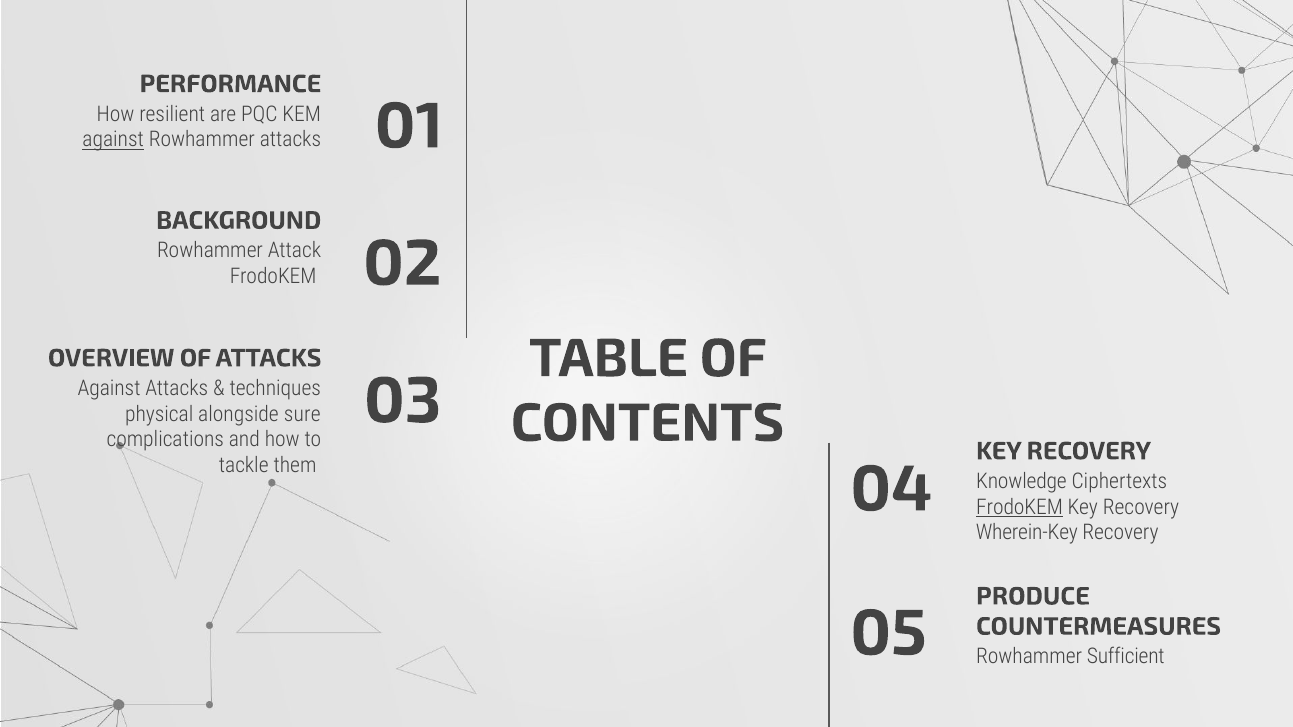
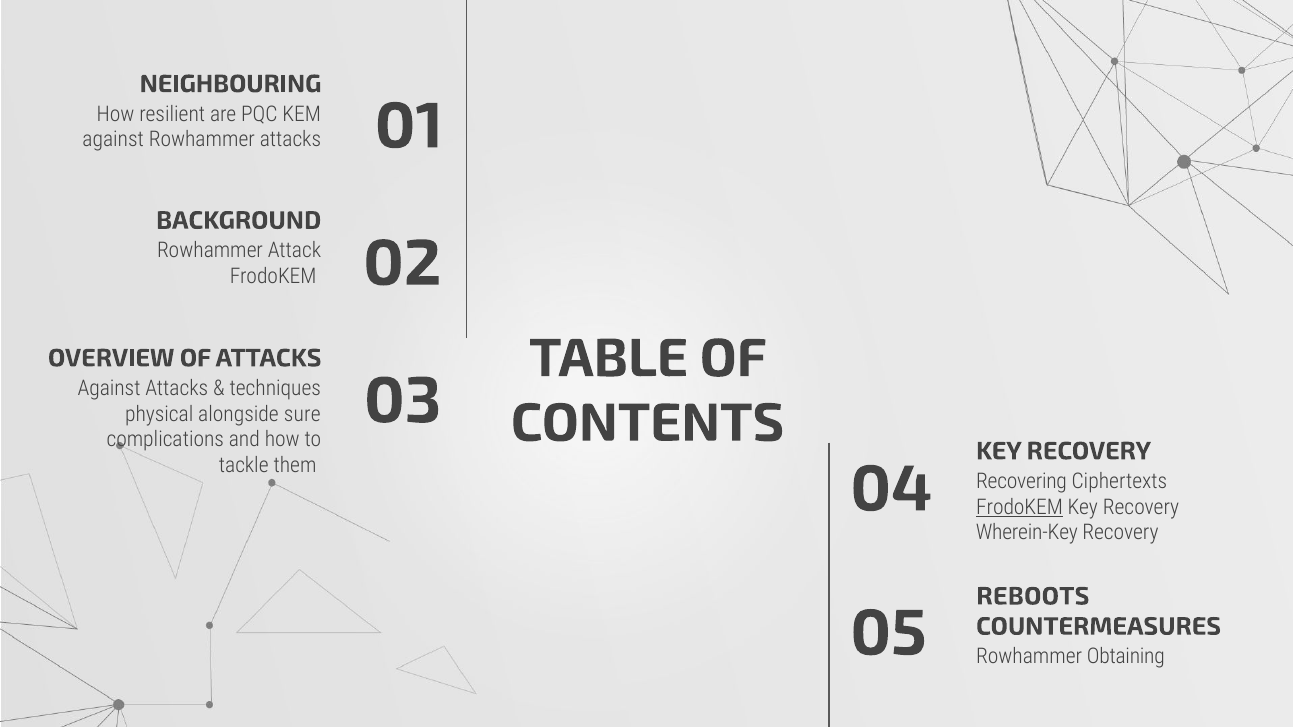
PERFORMANCE: PERFORMANCE -> NEIGHBOURING
against at (113, 140) underline: present -> none
Knowledge: Knowledge -> Recovering
PRODUCE: PRODUCE -> REBOOTS
Sufficient: Sufficient -> Obtaining
